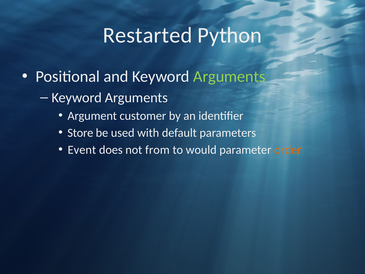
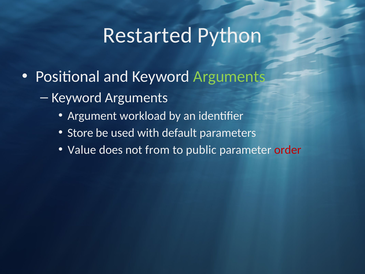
customer: customer -> workload
Event: Event -> Value
would: would -> public
order colour: orange -> red
